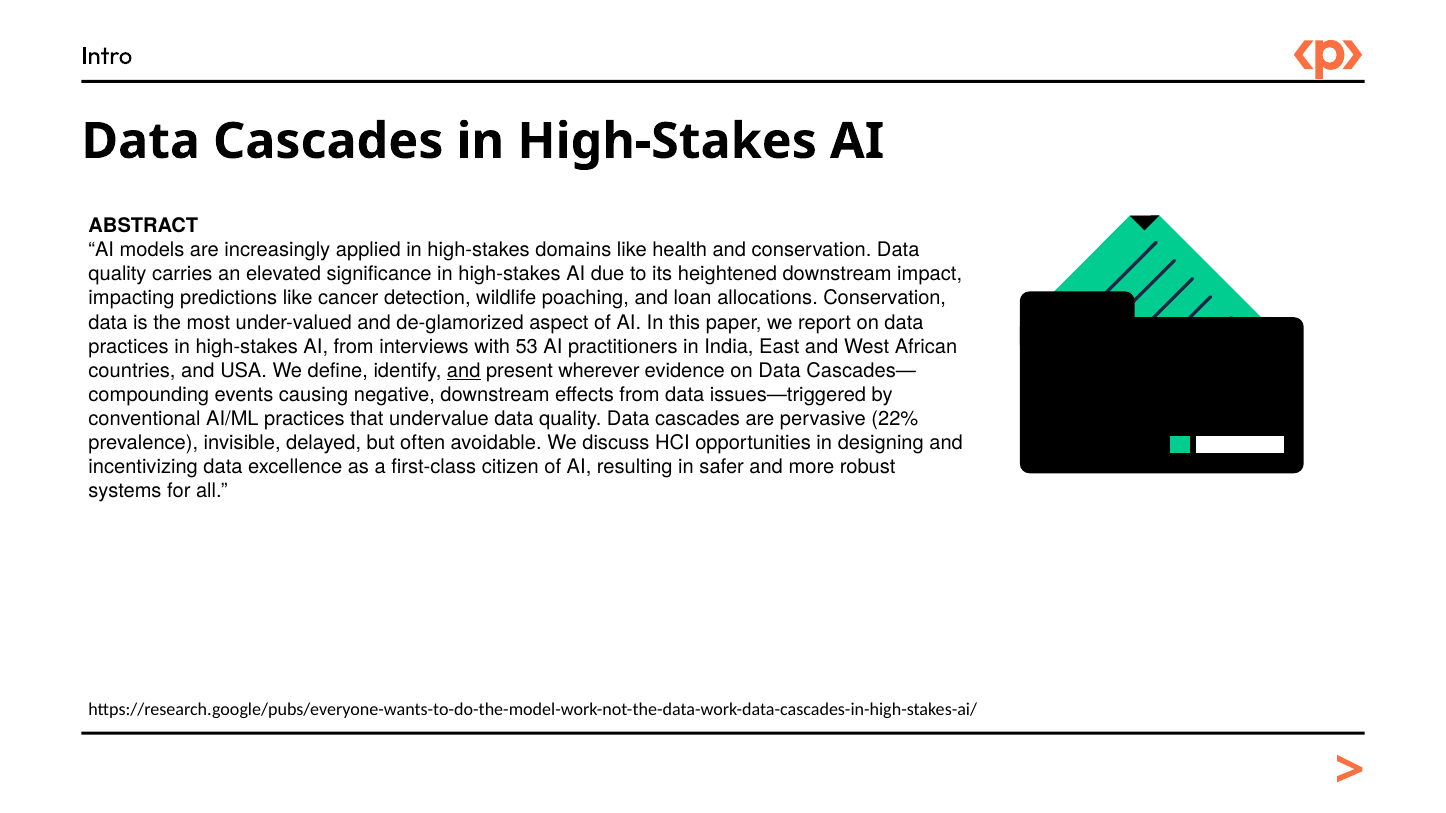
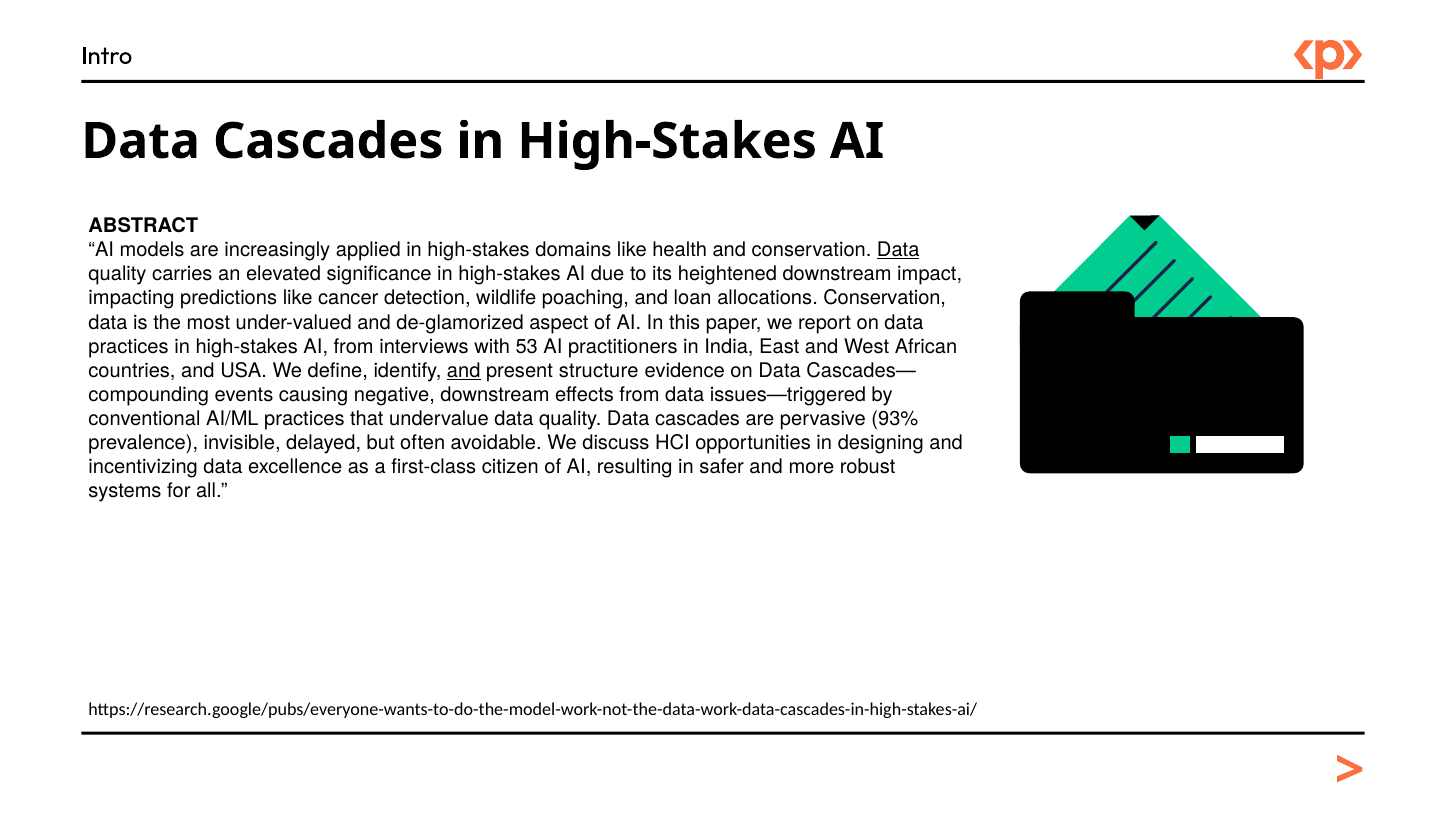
Data at (898, 250) underline: none -> present
wherever: wherever -> structure
22%: 22% -> 93%
